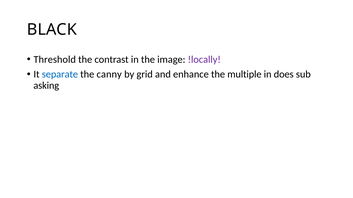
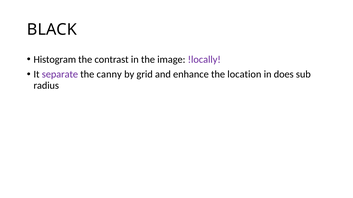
Threshold: Threshold -> Histogram
separate colour: blue -> purple
multiple: multiple -> location
asking: asking -> radius
